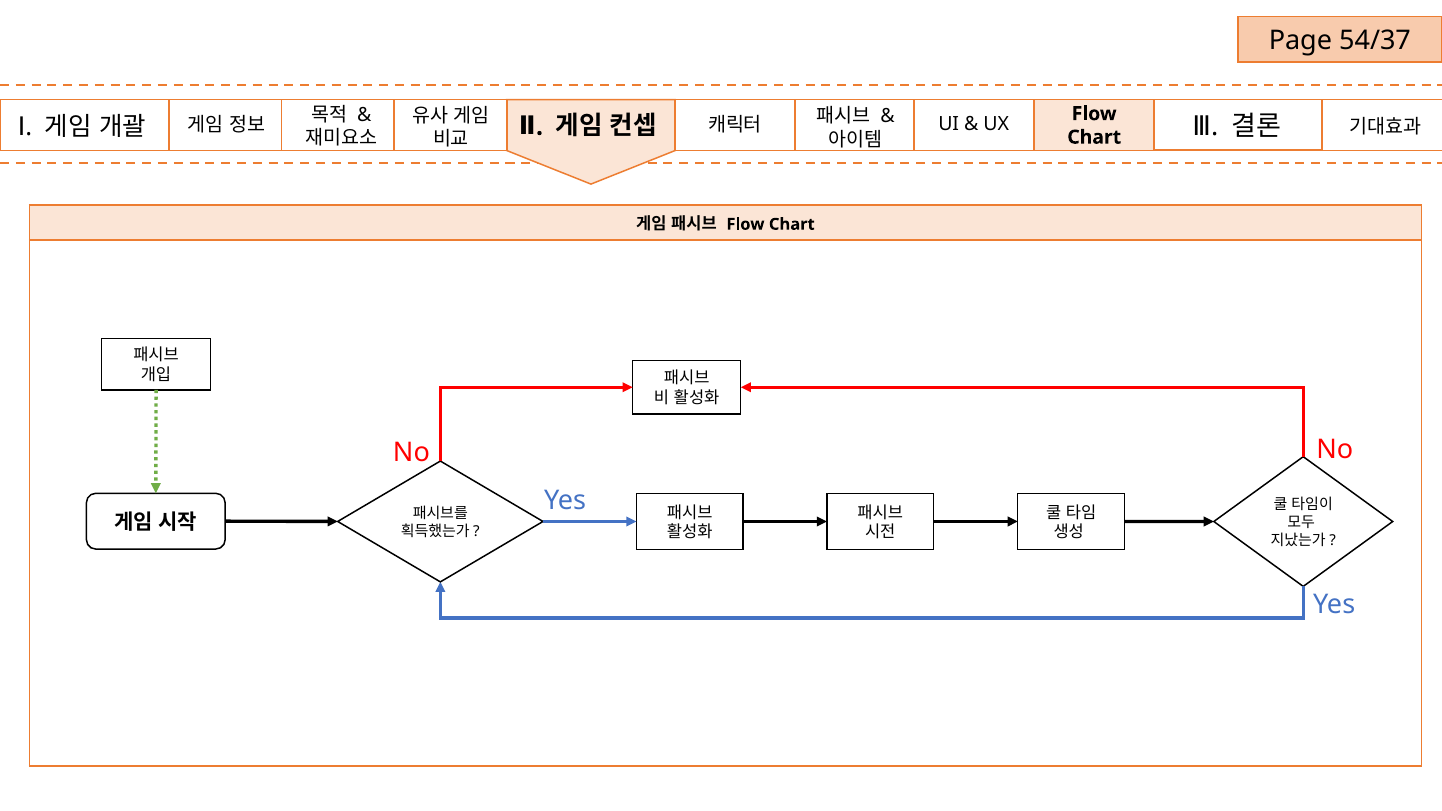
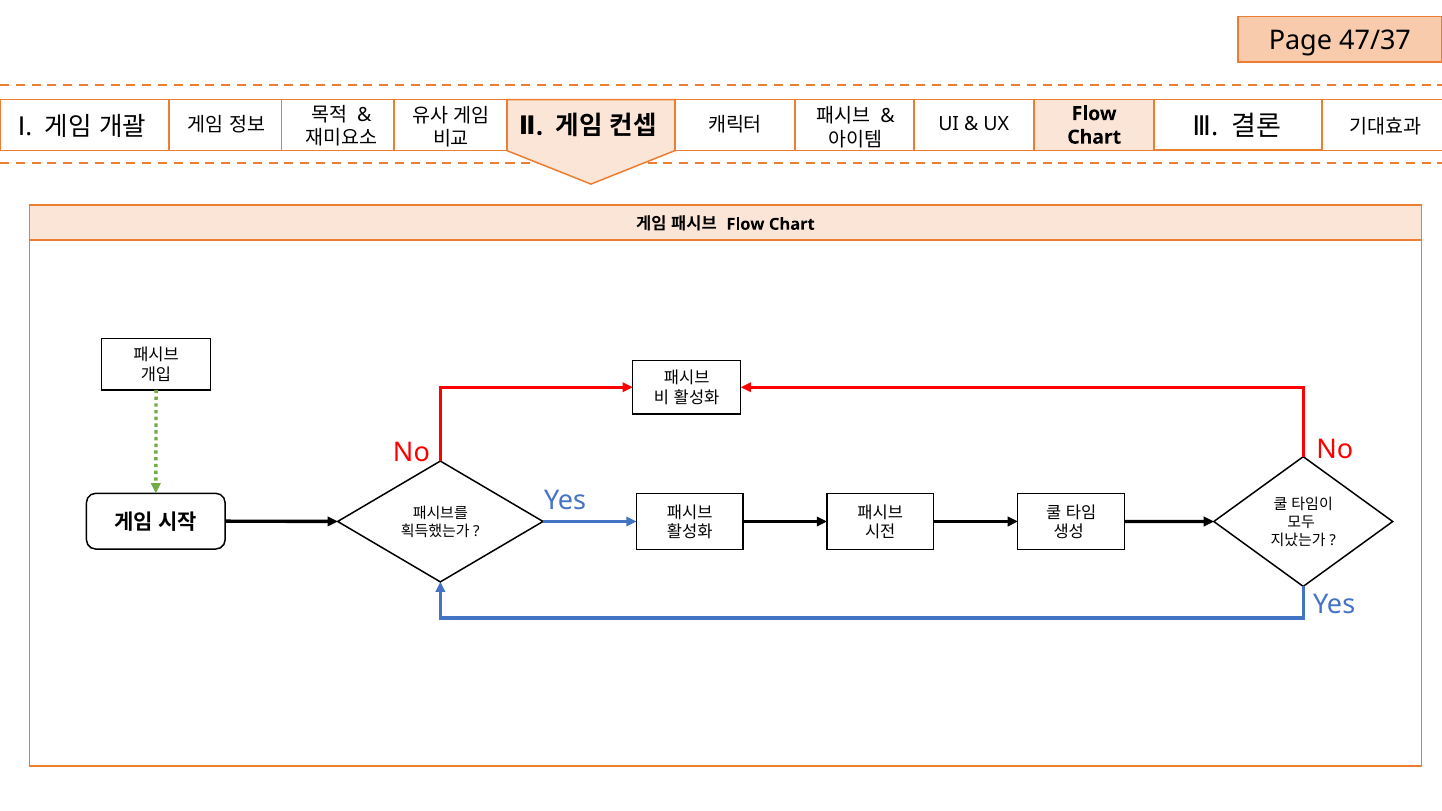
54/37: 54/37 -> 47/37
